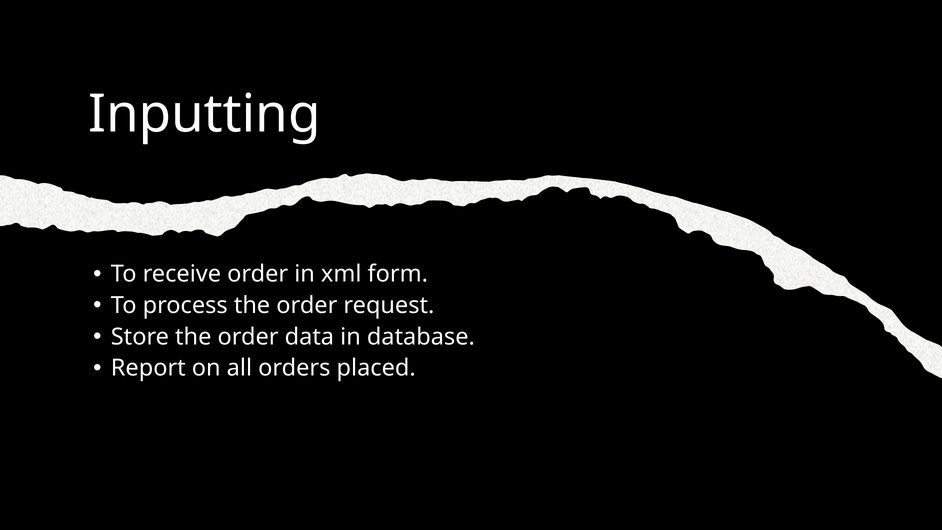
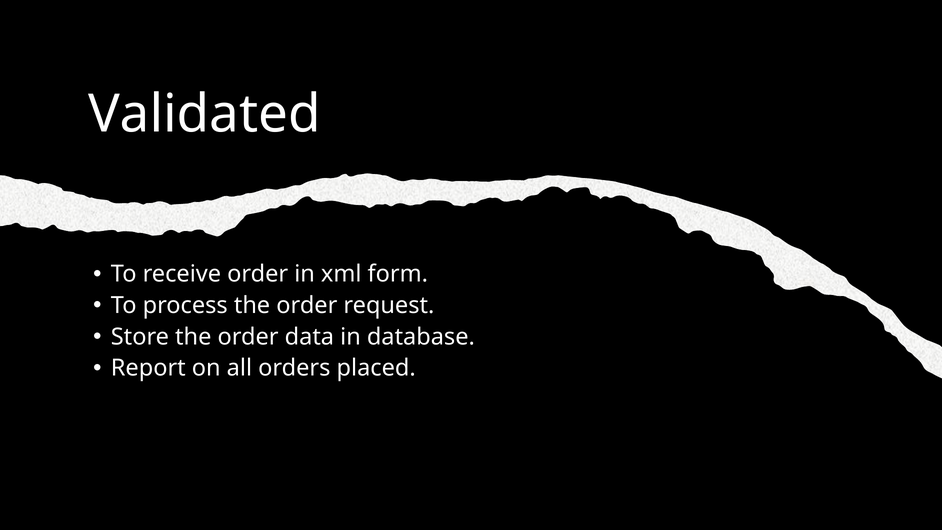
Inputting: Inputting -> Validated
